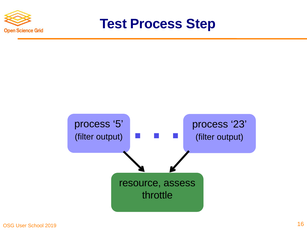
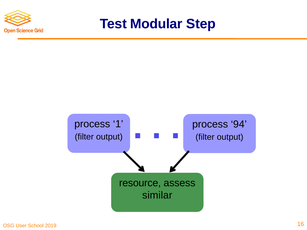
Test Process: Process -> Modular
5: 5 -> 1
23: 23 -> 94
throttle: throttle -> similar
